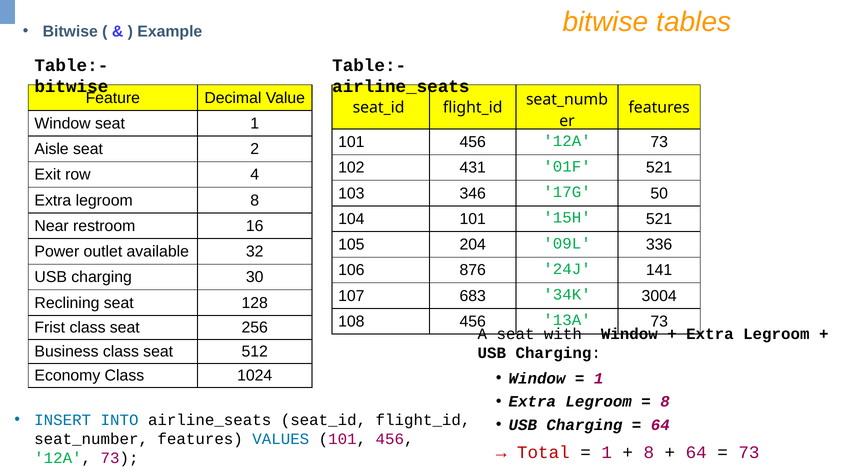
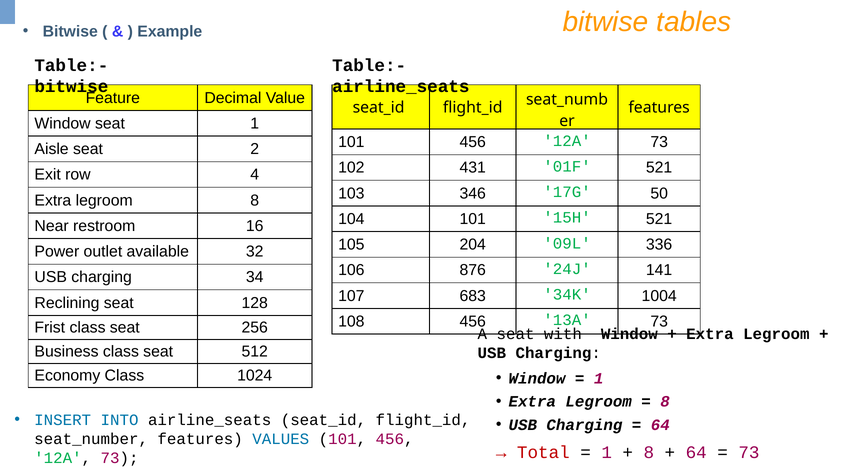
30: 30 -> 34
3004: 3004 -> 1004
